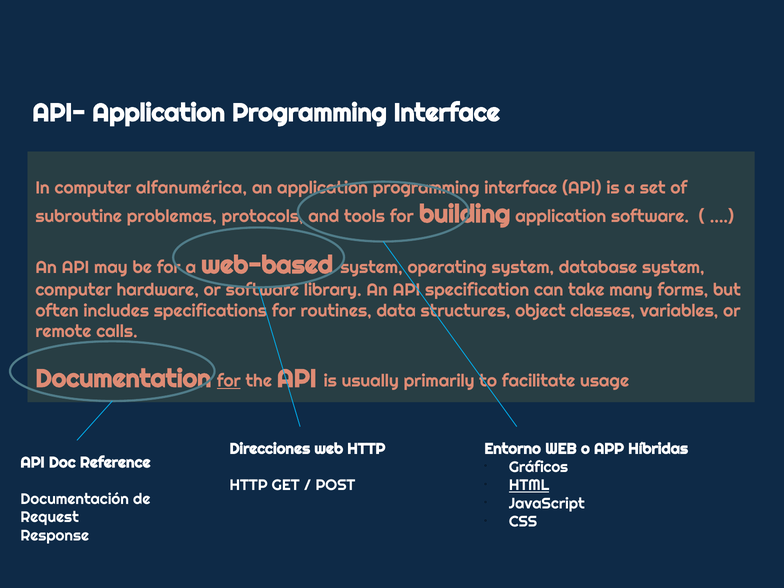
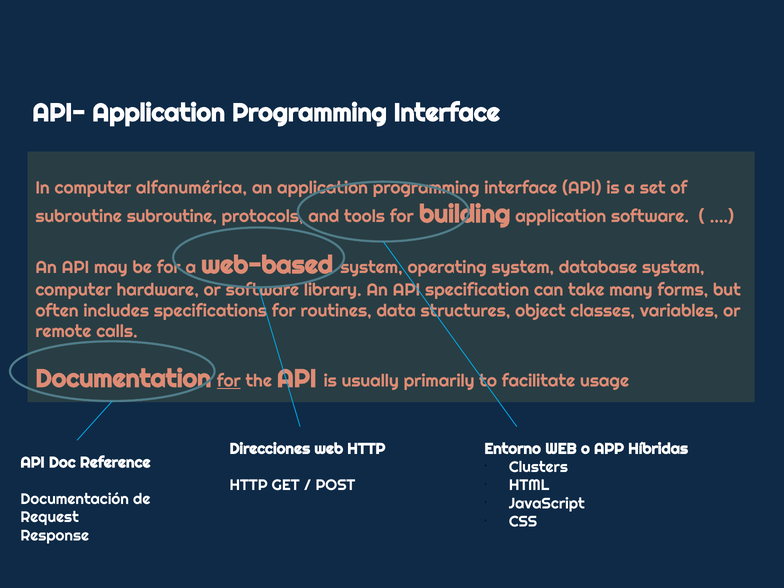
subroutine problemas: problemas -> subroutine
Gráficos: Gráficos -> Clusters
HTML underline: present -> none
